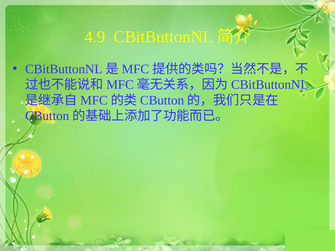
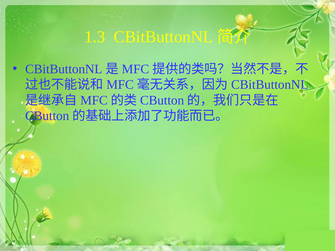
4.9: 4.9 -> 1.3
